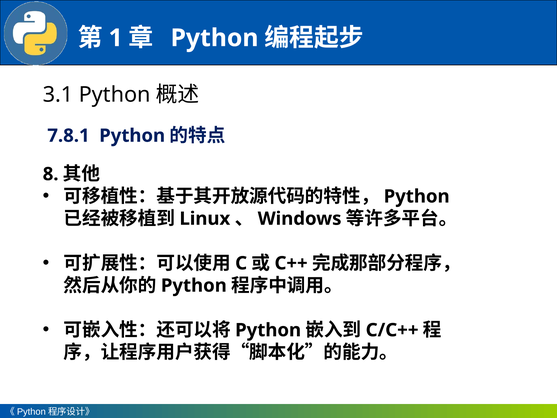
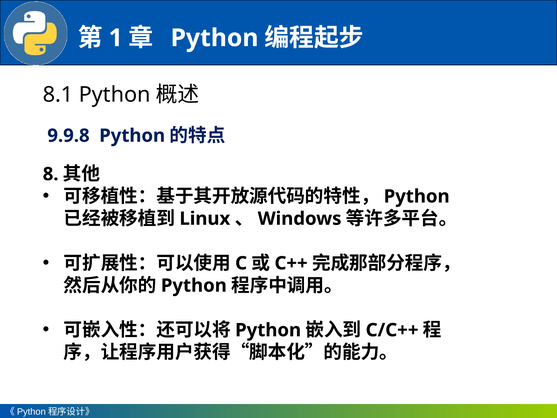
3.1: 3.1 -> 8.1
7.8.1: 7.8.1 -> 9.9.8
